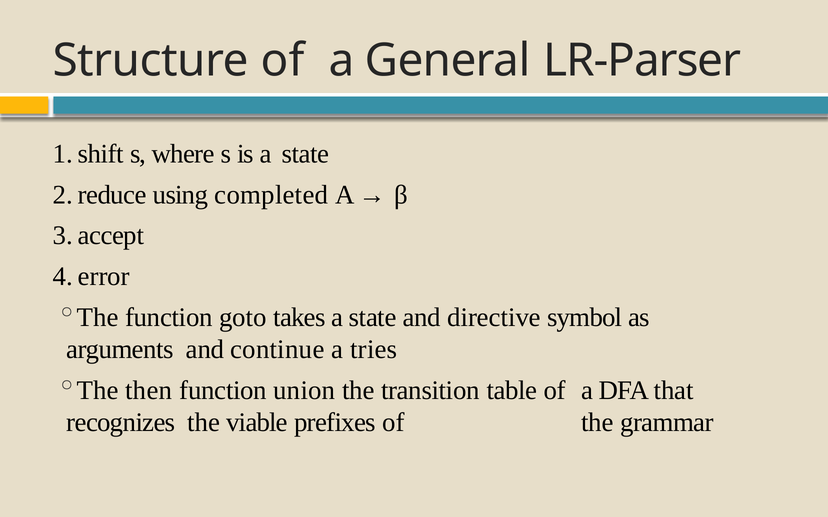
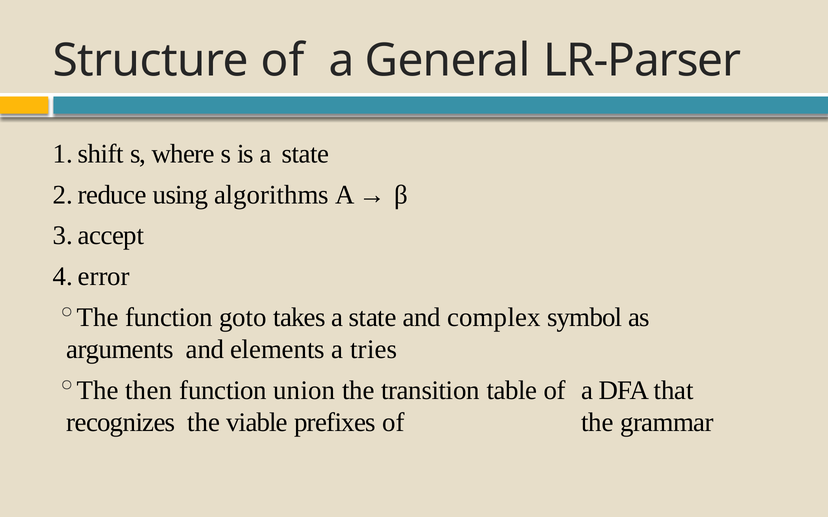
completed: completed -> algorithms
directive: directive -> complex
continue: continue -> elements
